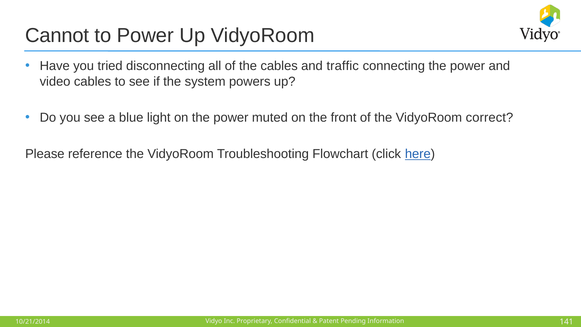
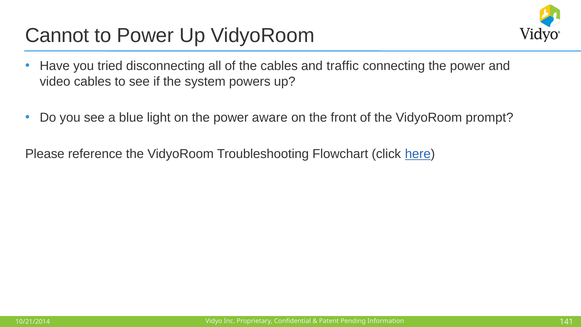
muted: muted -> aware
correct: correct -> prompt
